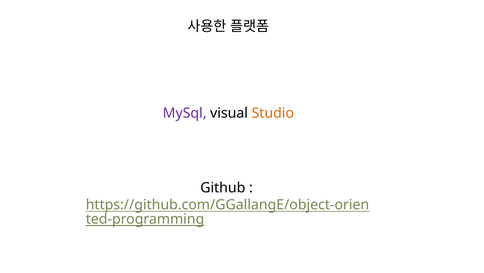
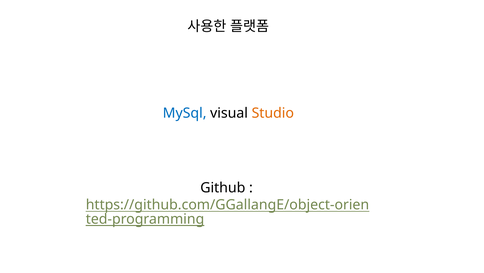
MySql colour: purple -> blue
